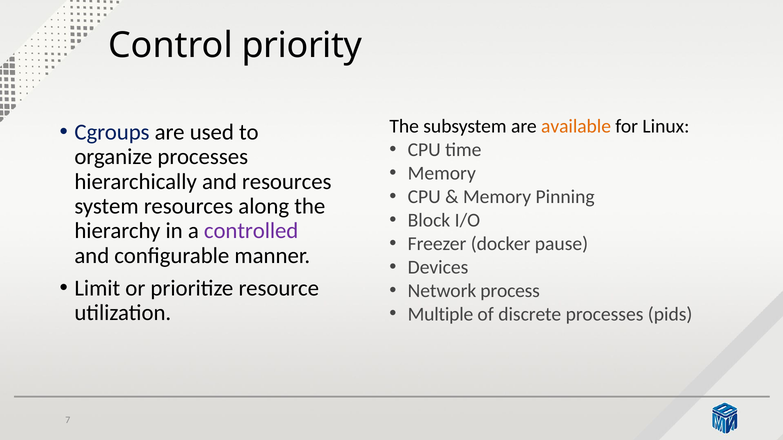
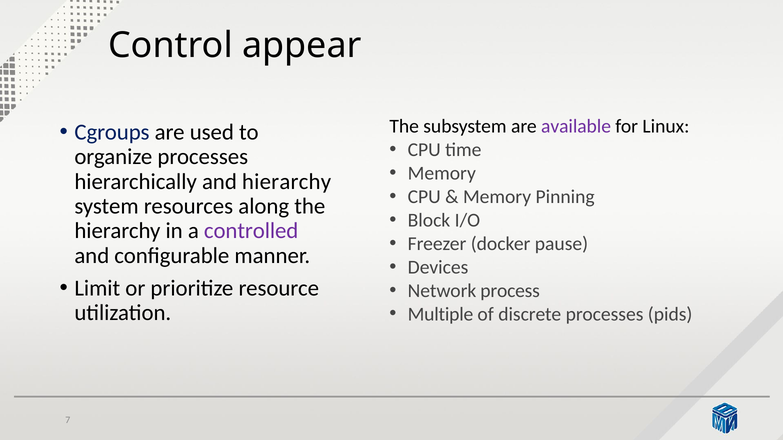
priority: priority -> appear
available colour: orange -> purple
and resources: resources -> hierarchy
